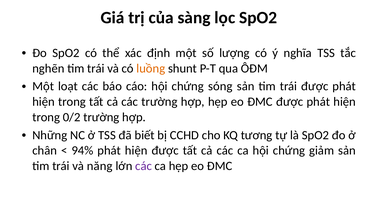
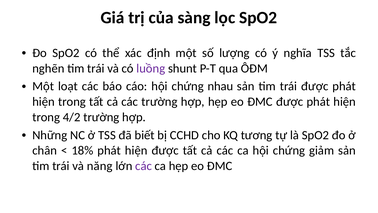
luồng colour: orange -> purple
sóng: sóng -> nhau
0/2: 0/2 -> 4/2
94%: 94% -> 18%
